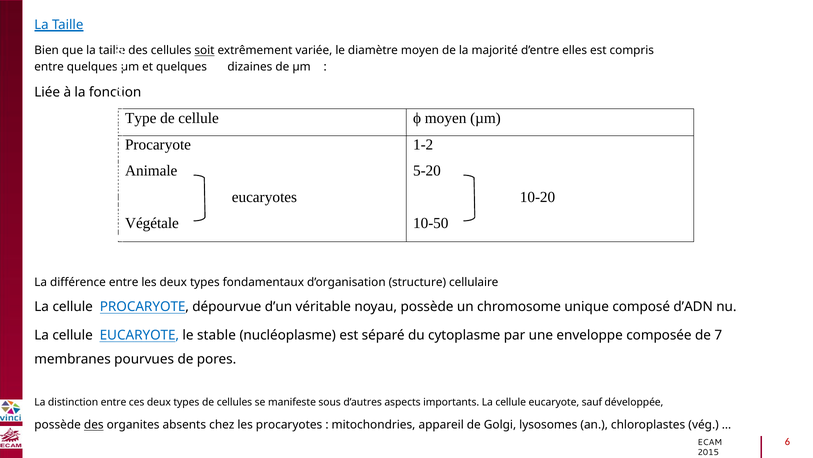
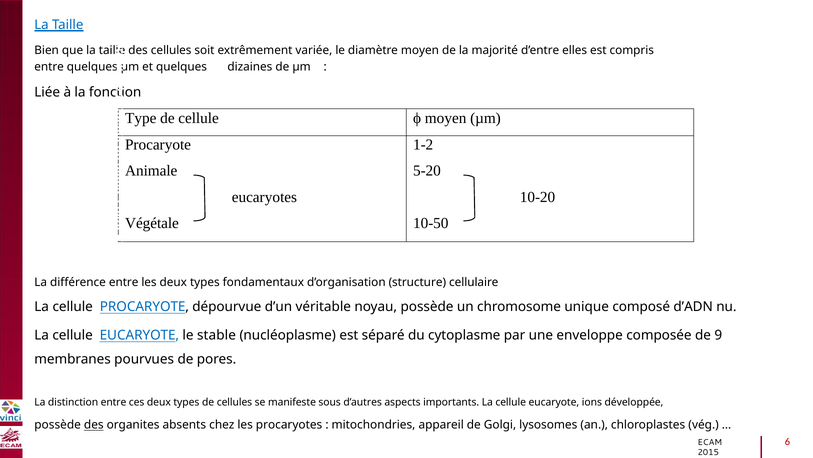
soit underline: present -> none
7: 7 -> 9
sauf: sauf -> ions
